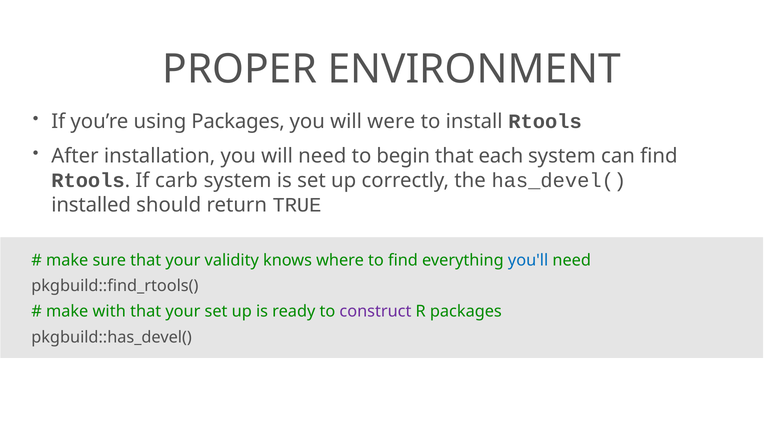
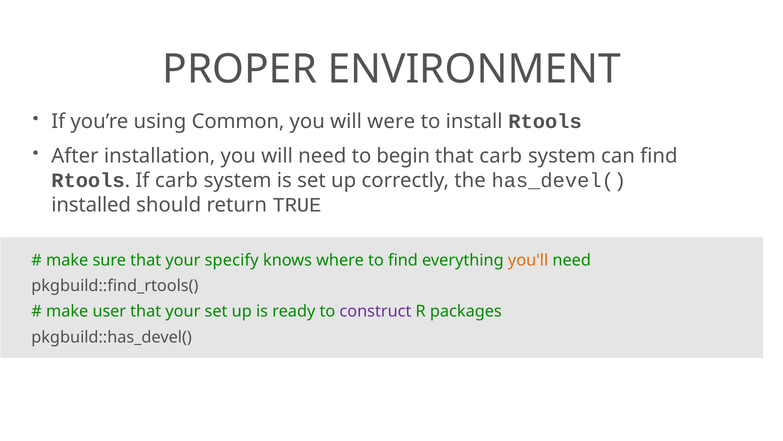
using Packages: Packages -> Common
that each: each -> carb
validity: validity -> specify
you'll colour: blue -> orange
with: with -> user
